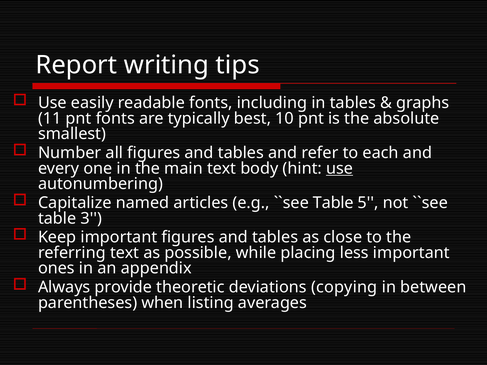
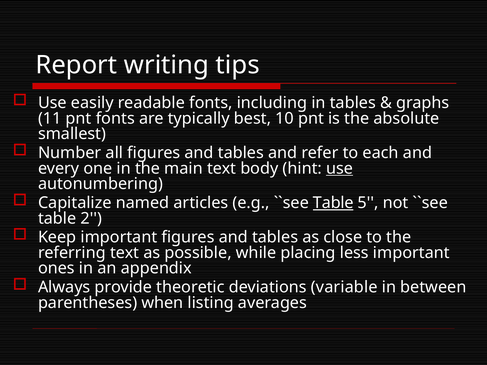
Table at (333, 203) underline: none -> present
3: 3 -> 2
copying: copying -> variable
